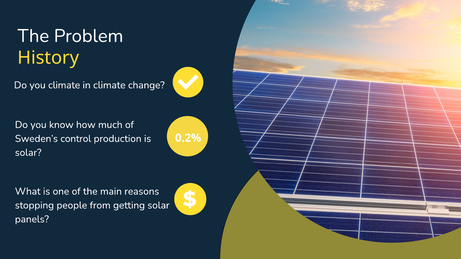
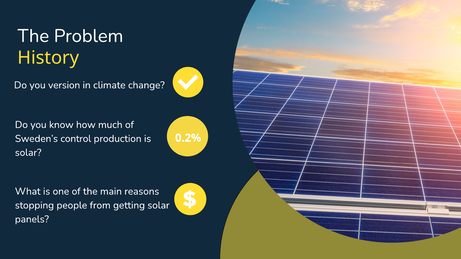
you climate: climate -> version
